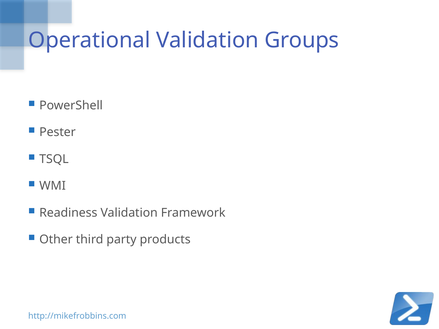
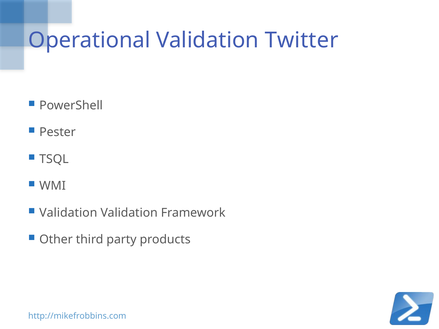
Groups: Groups -> Twitter
Readiness at (68, 213): Readiness -> Validation
